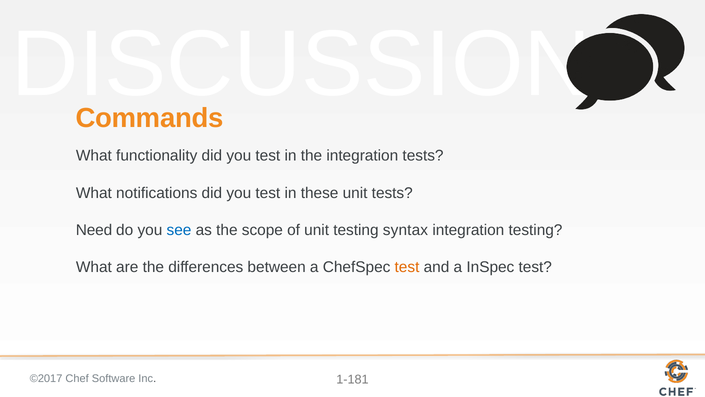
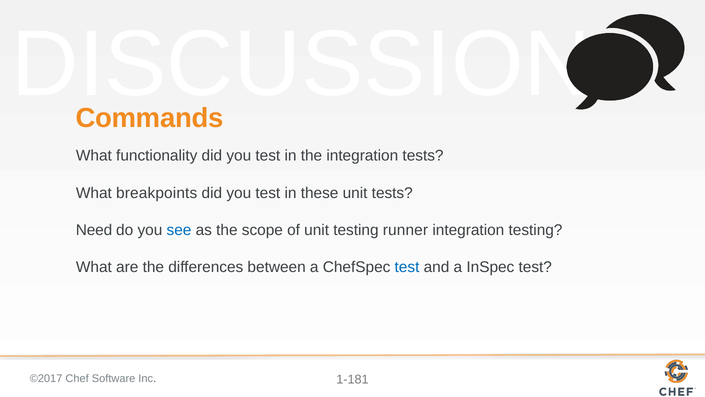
notifications: notifications -> breakpoints
syntax: syntax -> runner
test at (407, 267) colour: orange -> blue
